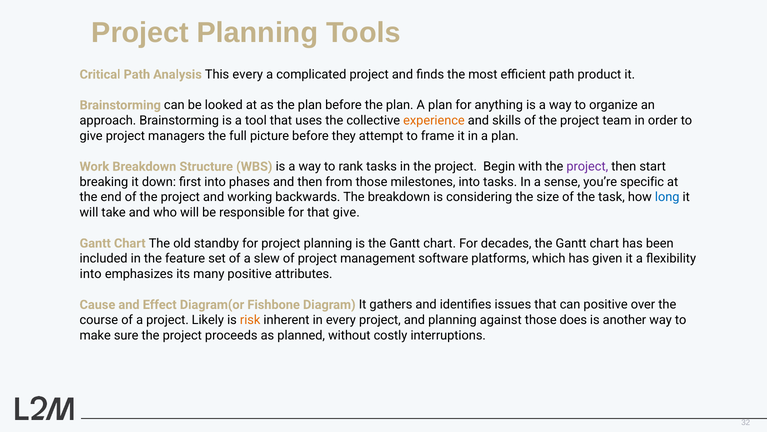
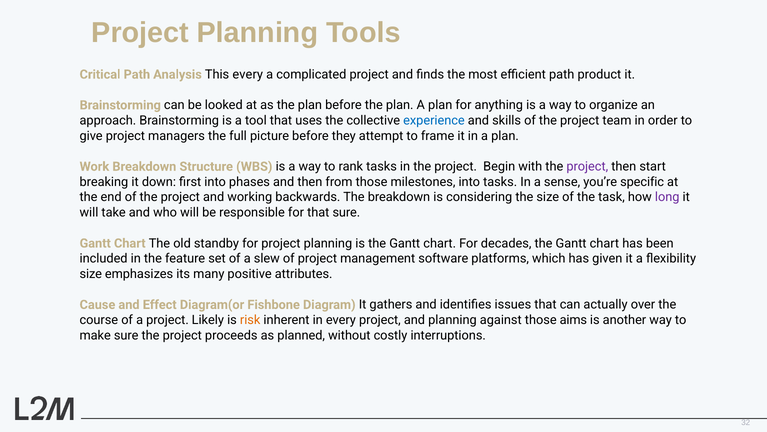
experience colour: orange -> blue
long colour: blue -> purple
that give: give -> sure
into at (91, 274): into -> size
can positive: positive -> actually
does: does -> aims
